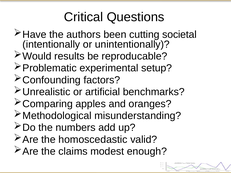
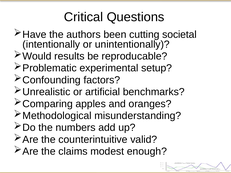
homoscedastic: homoscedastic -> counterintuitive
